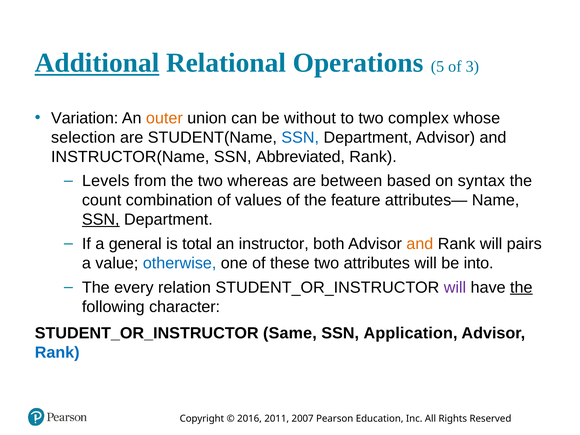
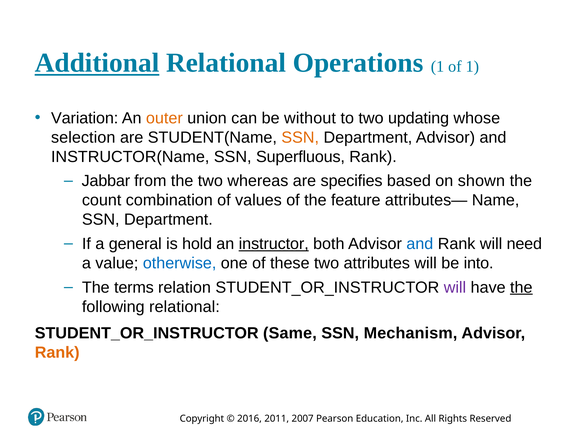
Operations 5: 5 -> 1
of 3: 3 -> 1
complex: complex -> updating
SSN at (300, 137) colour: blue -> orange
Abbreviated: Abbreviated -> Superfluous
Levels: Levels -> Jabbar
between: between -> specifies
syntax: syntax -> shown
SSN at (101, 220) underline: present -> none
total: total -> hold
instructor underline: none -> present
and at (420, 244) colour: orange -> blue
pairs: pairs -> need
every: every -> terms
following character: character -> relational
Application: Application -> Mechanism
Rank at (57, 353) colour: blue -> orange
